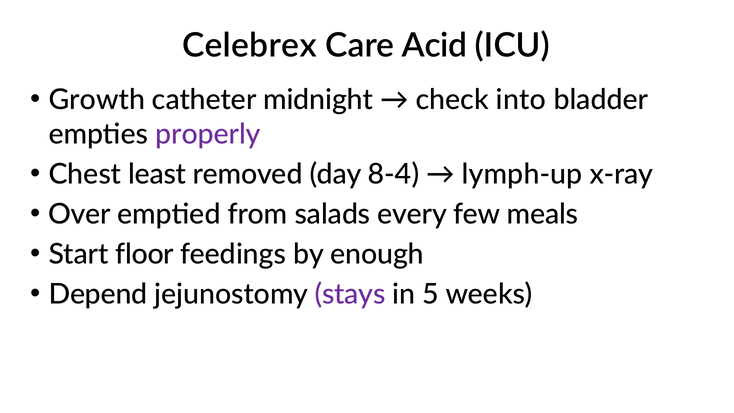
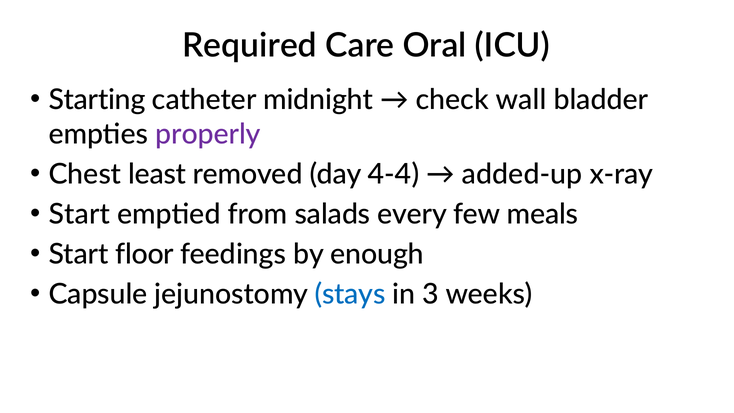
Celebrex: Celebrex -> Required
Acid: Acid -> Oral
Growth: Growth -> Starting
into: into -> wall
8-4: 8-4 -> 4-4
lymph-up: lymph-up -> added-up
Over at (79, 214): Over -> Start
Depend: Depend -> Capsule
stays colour: purple -> blue
5: 5 -> 3
